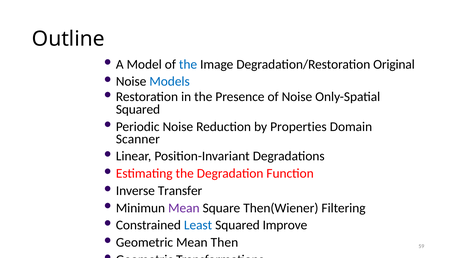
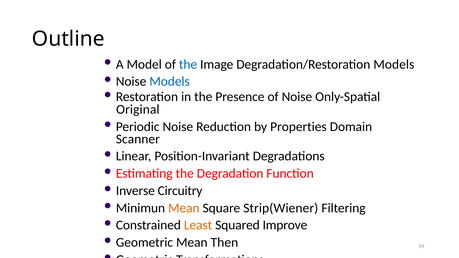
Degradation/Restoration Original: Original -> Models
Squared at (138, 110): Squared -> Original
Transfer: Transfer -> Circuitry
Mean at (184, 208) colour: purple -> orange
Then(Wiener: Then(Wiener -> Strip(Wiener
Least colour: blue -> orange
